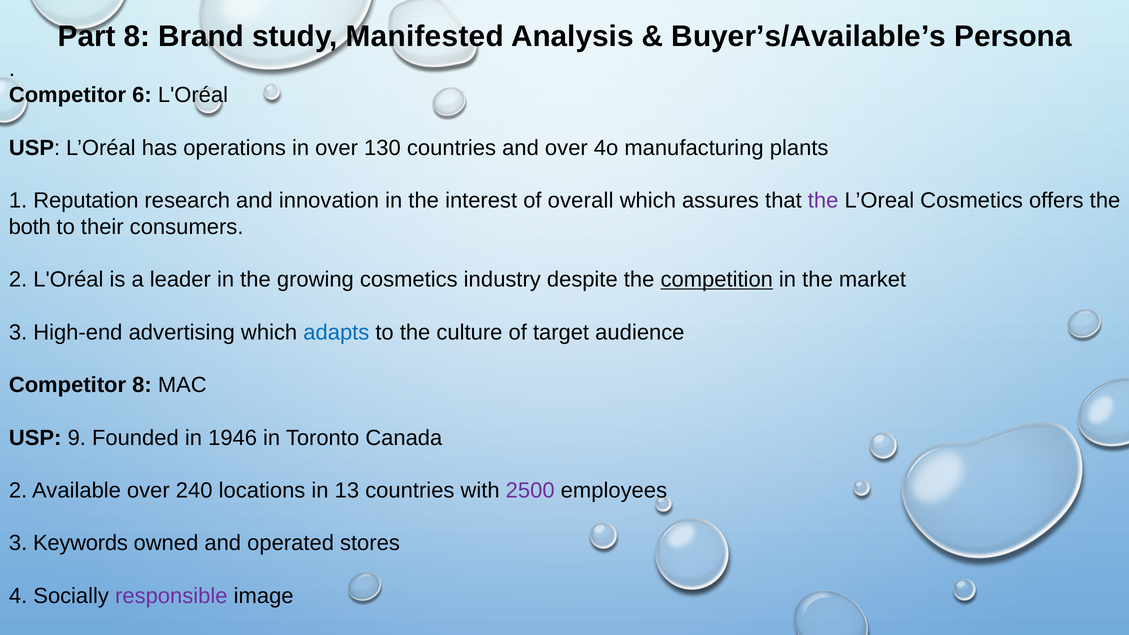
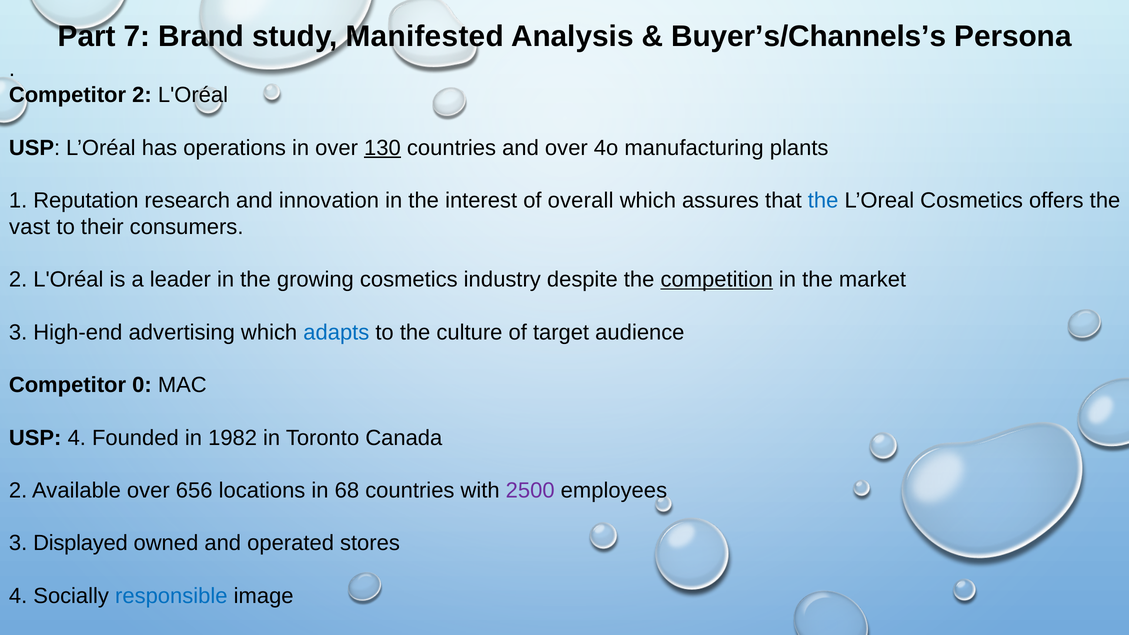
Part 8: 8 -> 7
Buyer’s/Available’s: Buyer’s/Available’s -> Buyer’s/Channels’s
Competitor 6: 6 -> 2
130 underline: none -> present
the at (823, 201) colour: purple -> blue
both: both -> vast
Competitor 8: 8 -> 0
USP 9: 9 -> 4
1946: 1946 -> 1982
240: 240 -> 656
13: 13 -> 68
Keywords: Keywords -> Displayed
responsible colour: purple -> blue
